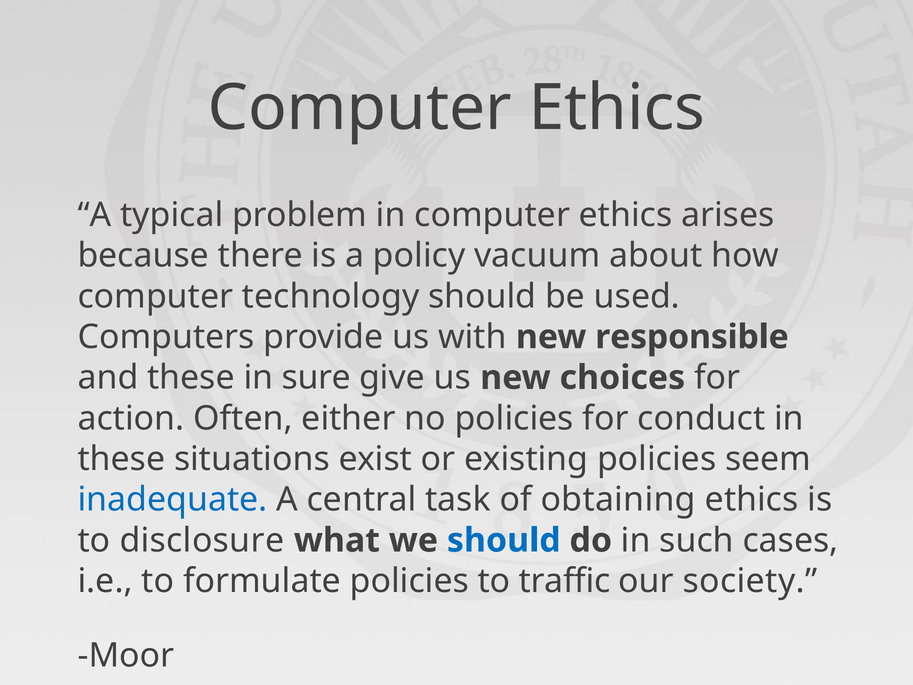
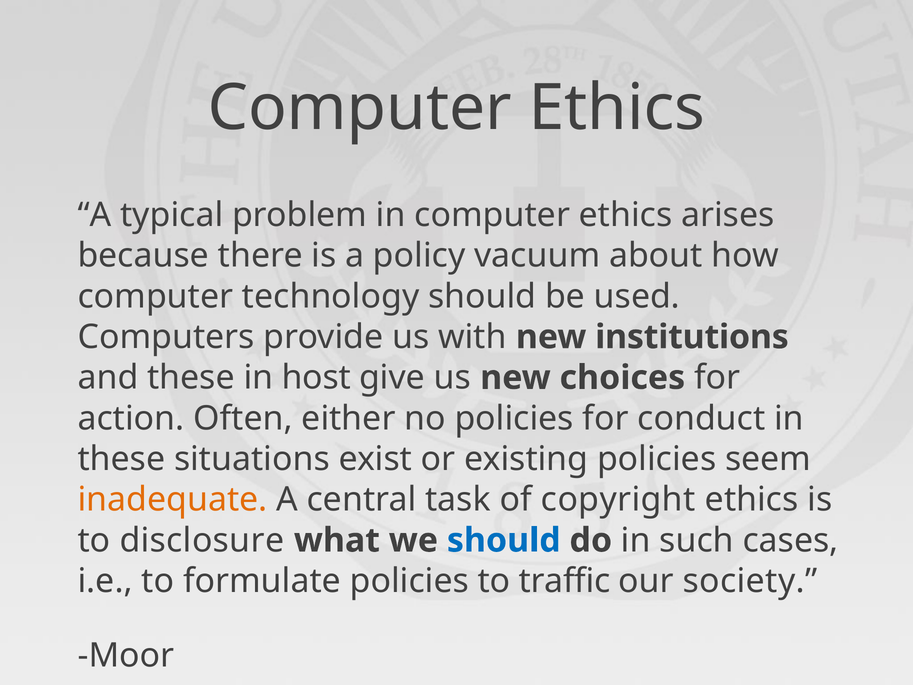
responsible: responsible -> institutions
sure: sure -> host
inadequate colour: blue -> orange
obtaining: obtaining -> copyright
